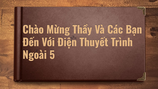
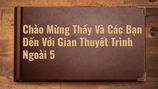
Điện: Điện -> Gian
